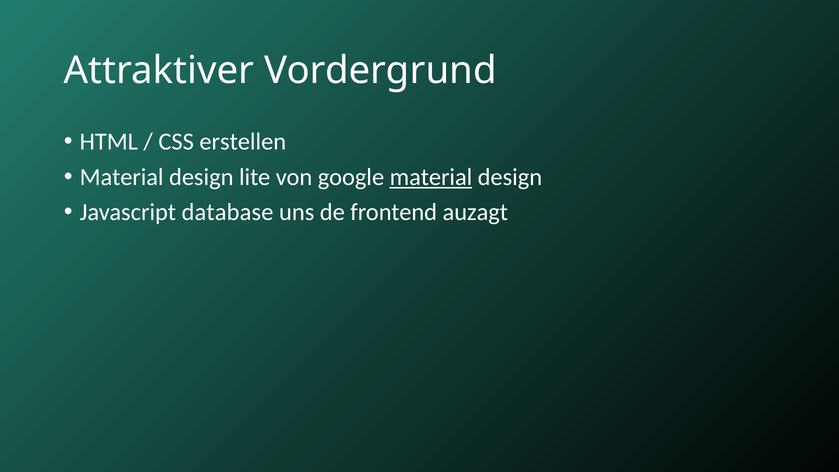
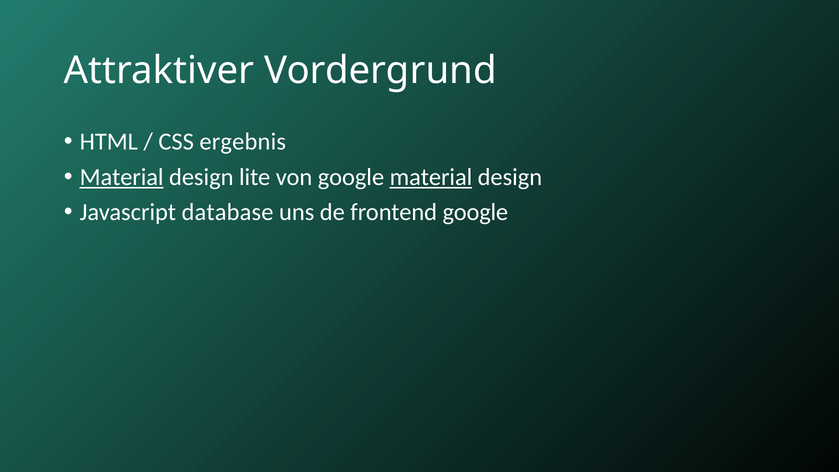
erstellen: erstellen -> ergebnis
Material at (122, 177) underline: none -> present
frontend auzagt: auzagt -> google
